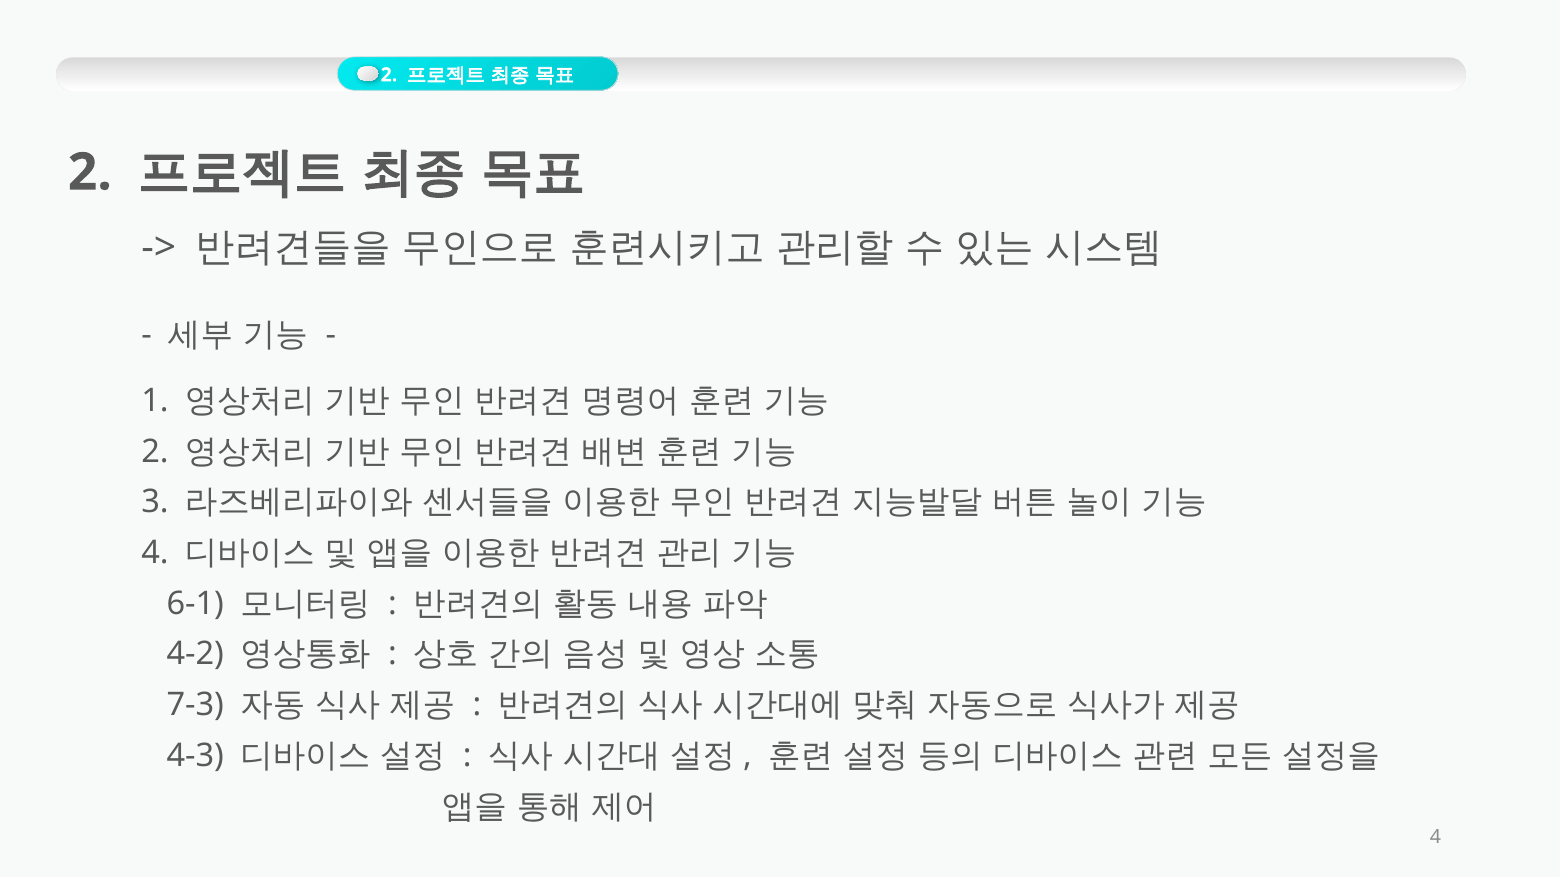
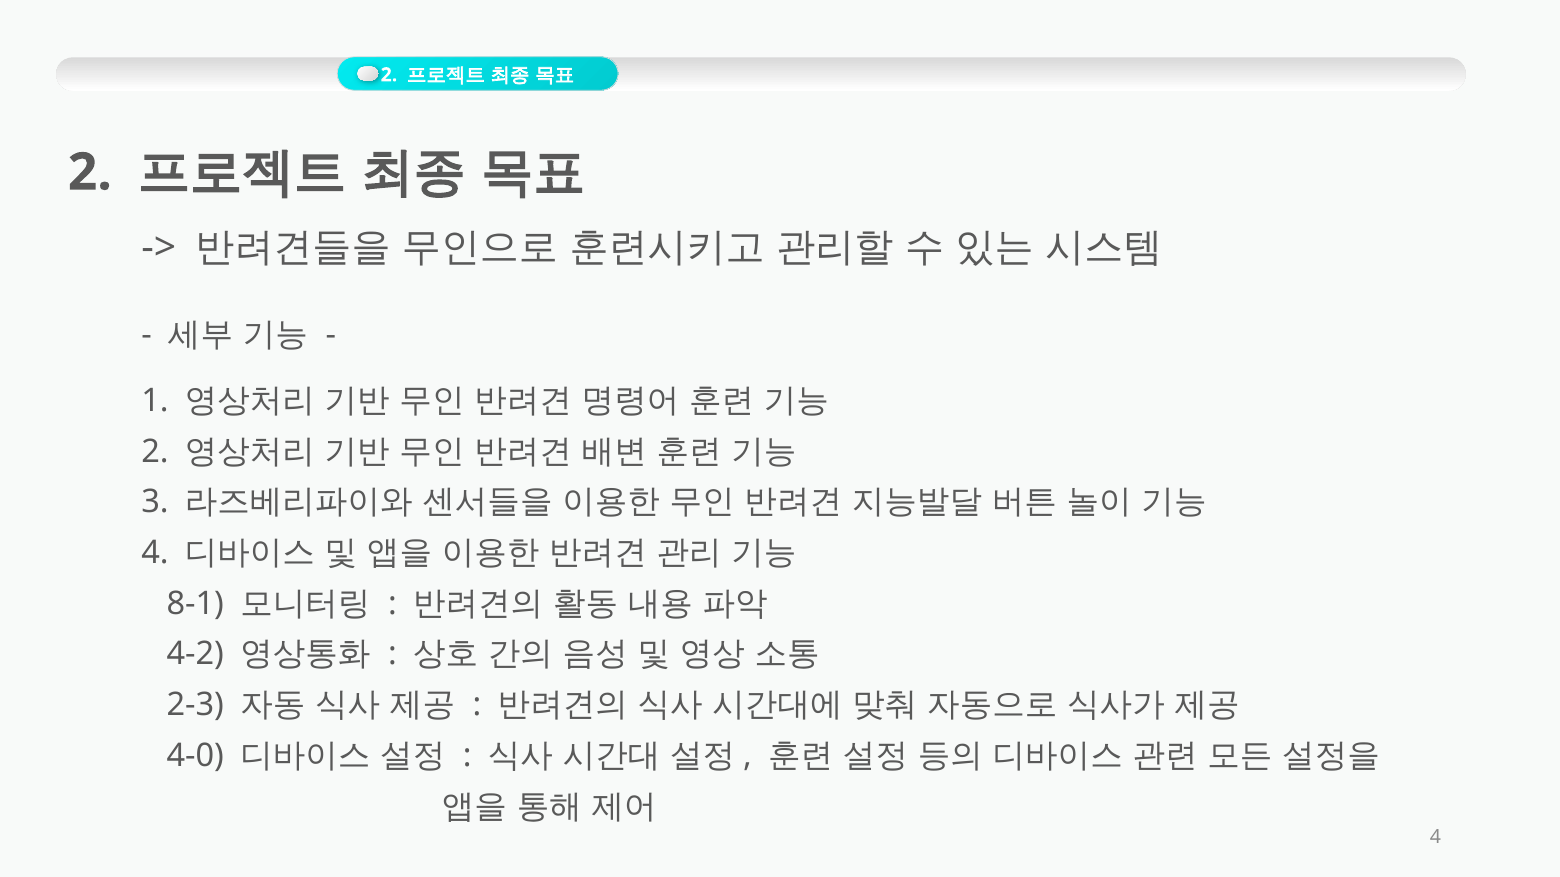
6-1: 6-1 -> 8-1
7-3: 7-3 -> 2-3
4-3: 4-3 -> 4-0
